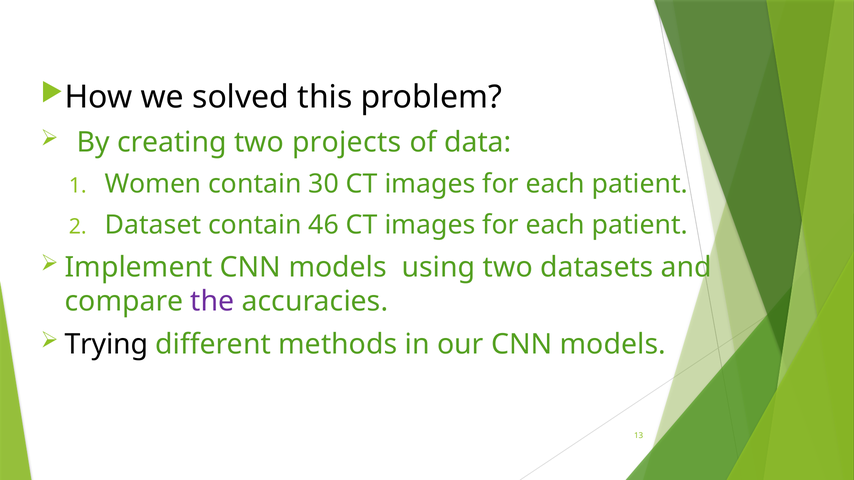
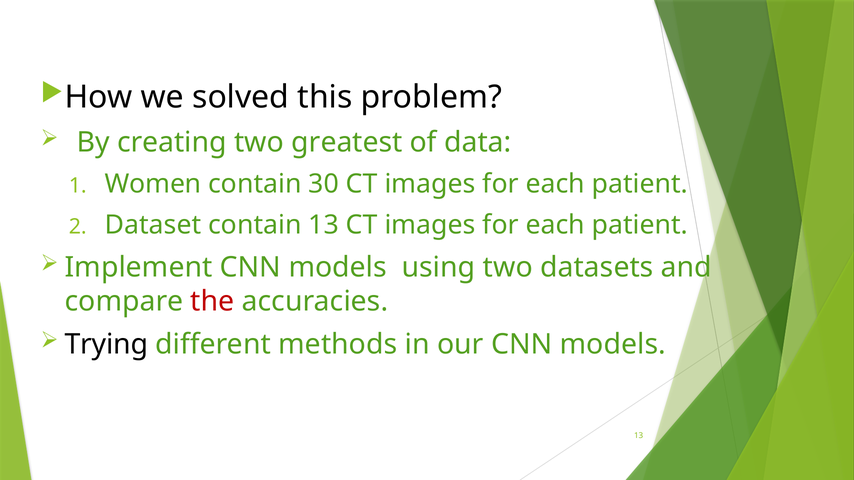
projects: projects -> greatest
contain 46: 46 -> 13
the colour: purple -> red
